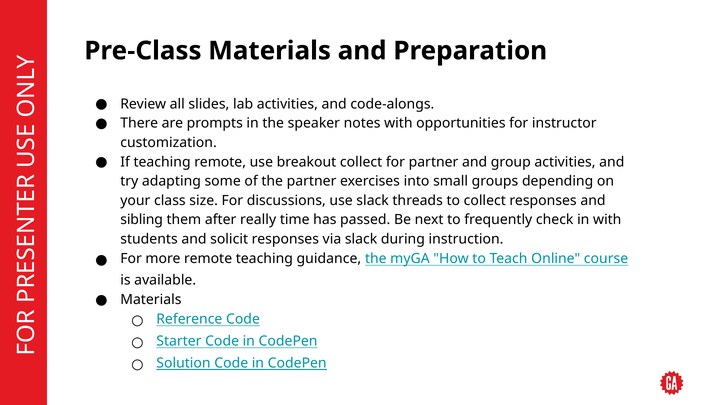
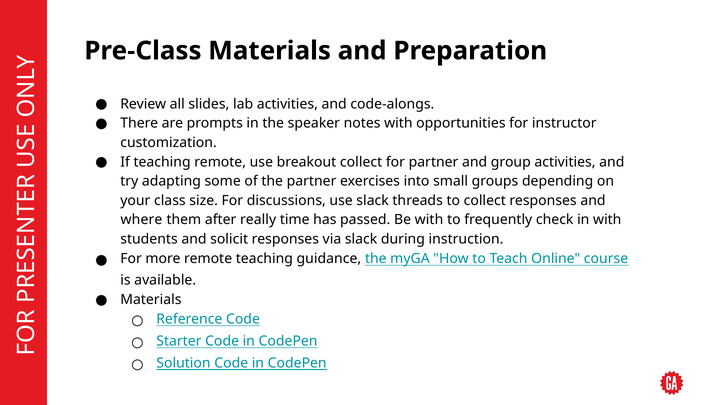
sibling: sibling -> where
Be next: next -> with
